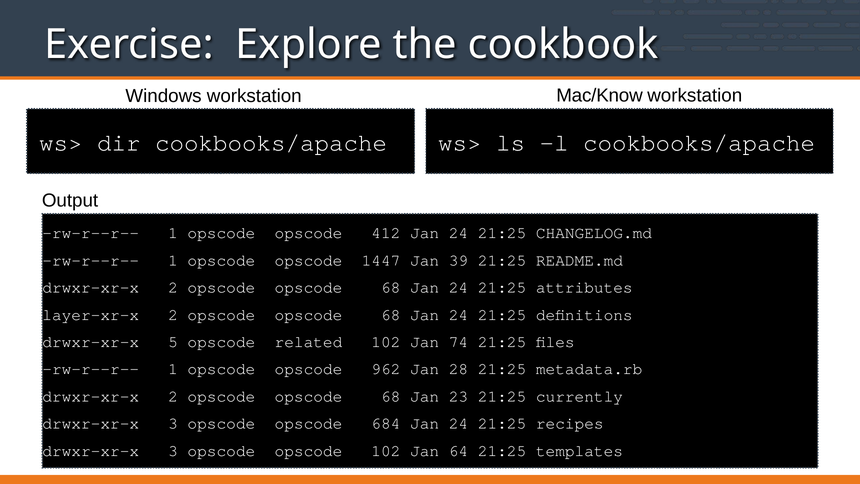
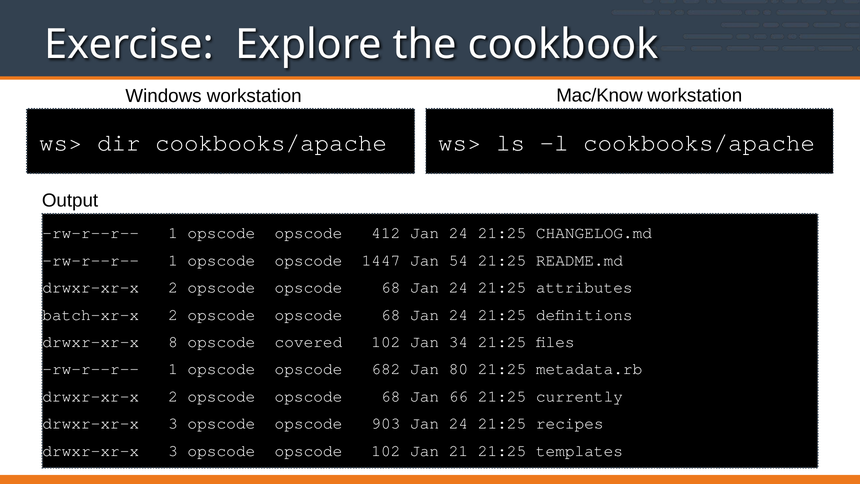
39: 39 -> 54
layer-xr-x: layer-xr-x -> batch-xr-x
5: 5 -> 8
related: related -> covered
74: 74 -> 34
962: 962 -> 682
28: 28 -> 80
23: 23 -> 66
684: 684 -> 903
64: 64 -> 21
